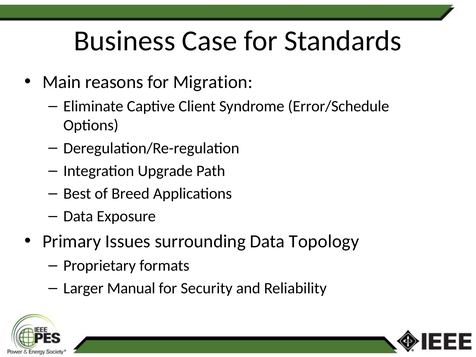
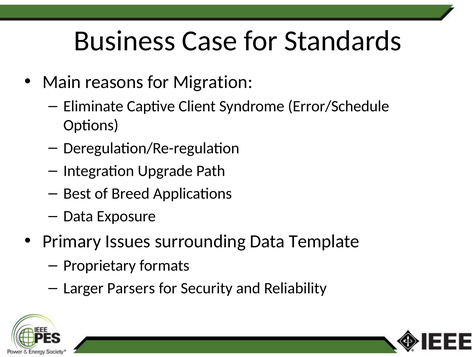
Topology: Topology -> Template
Manual: Manual -> Parsers
